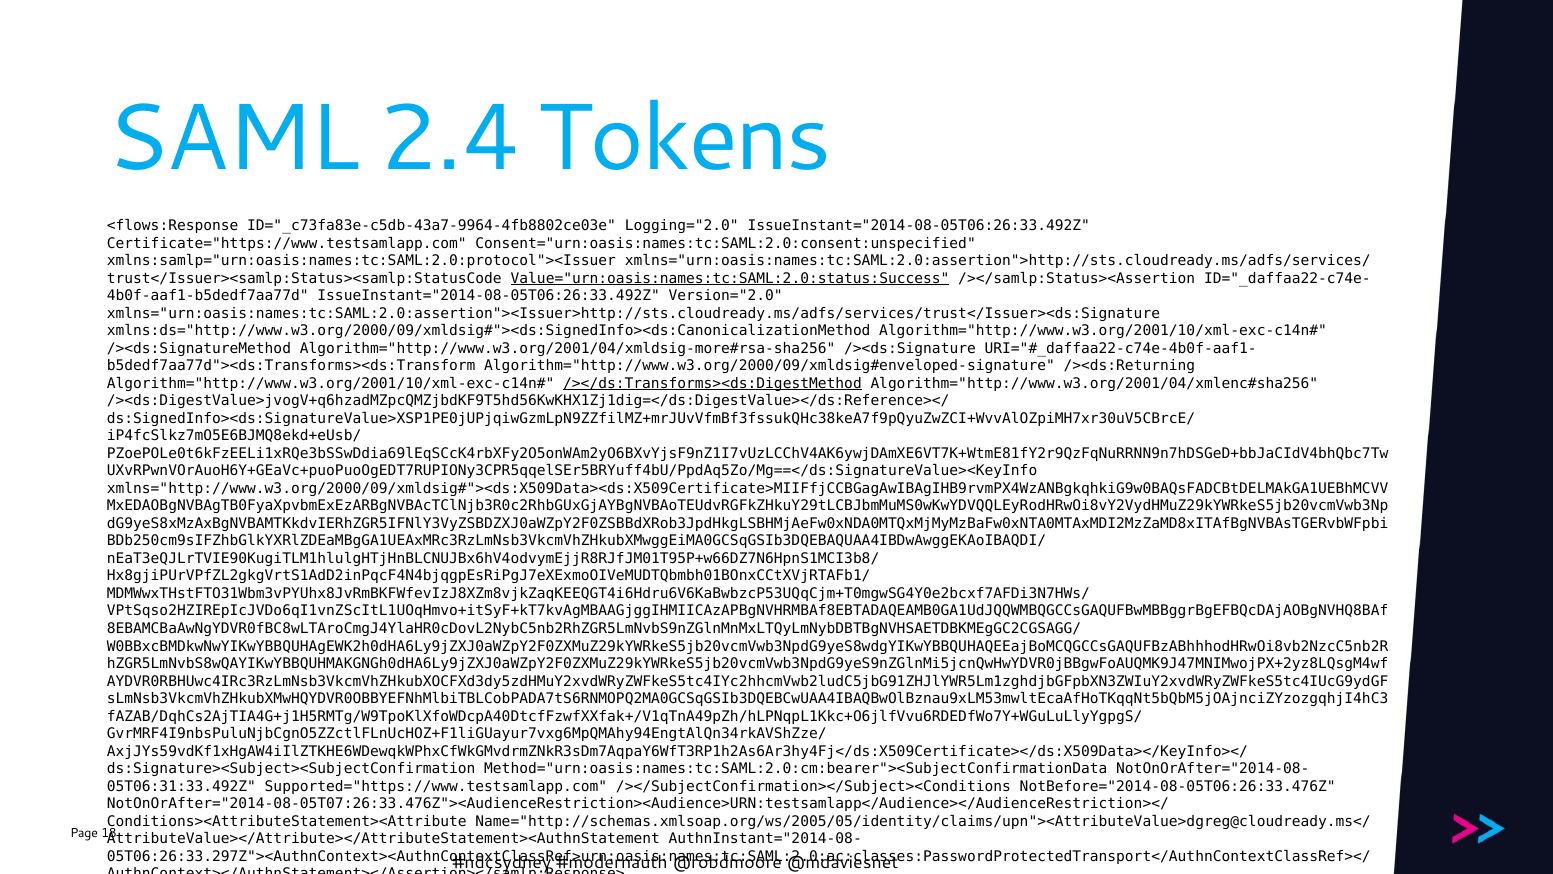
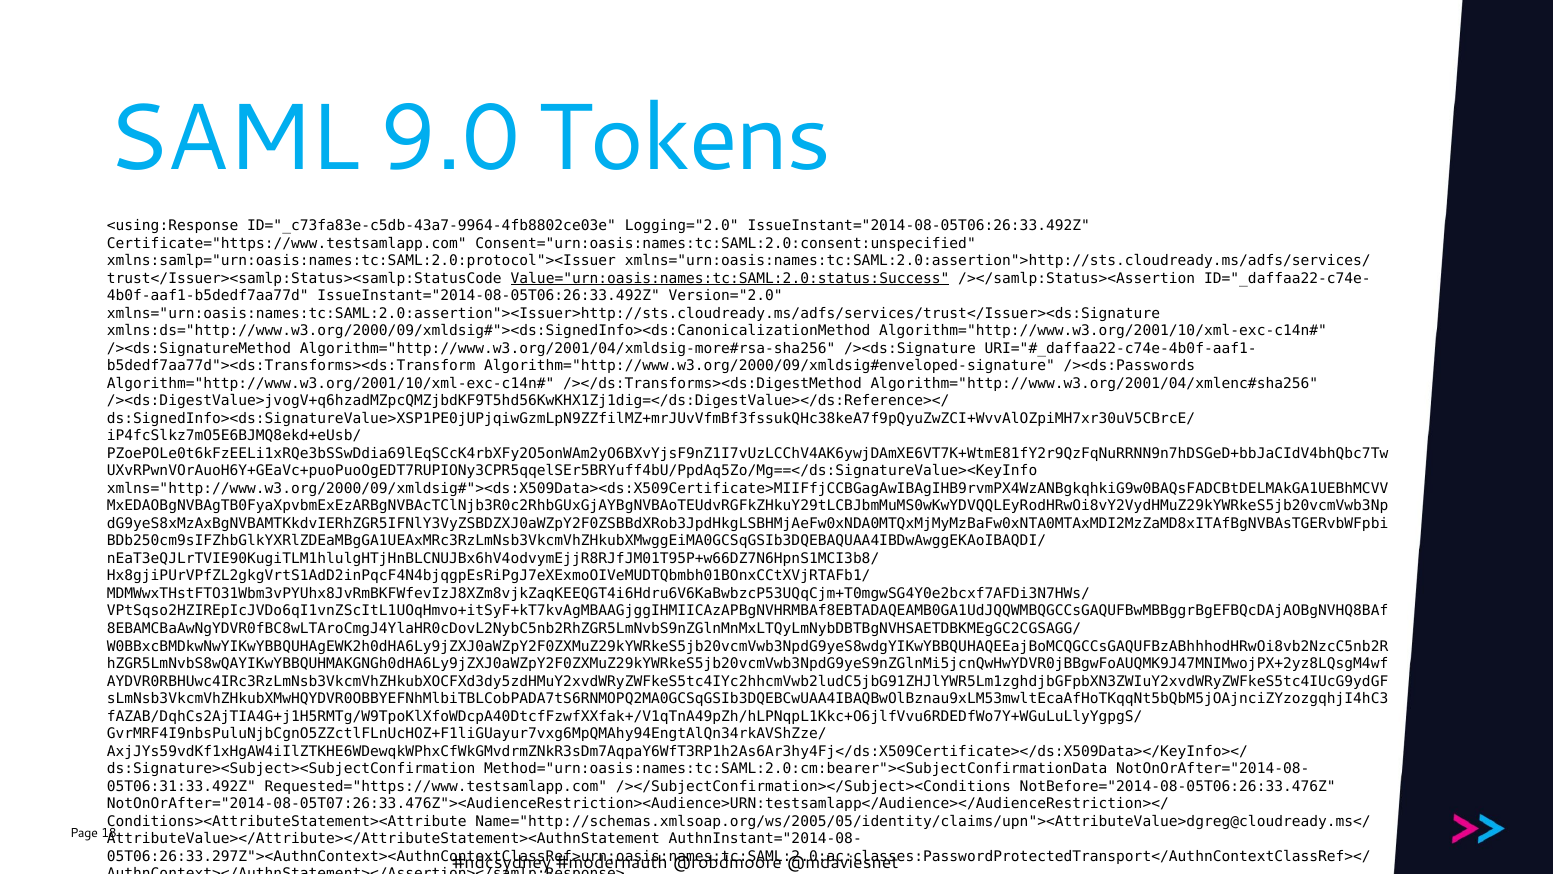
2.4: 2.4 -> 9.0
<flows:Response: <flows:Response -> <using:Response
/><ds:Returning: /><ds:Returning -> /><ds:Passwords
/></ds:Transforms><ds:DigestMethod underline: present -> none
Supported="https://www.testsamlapp.com: Supported="https://www.testsamlapp.com -> Requested="https://www.testsamlapp.com
